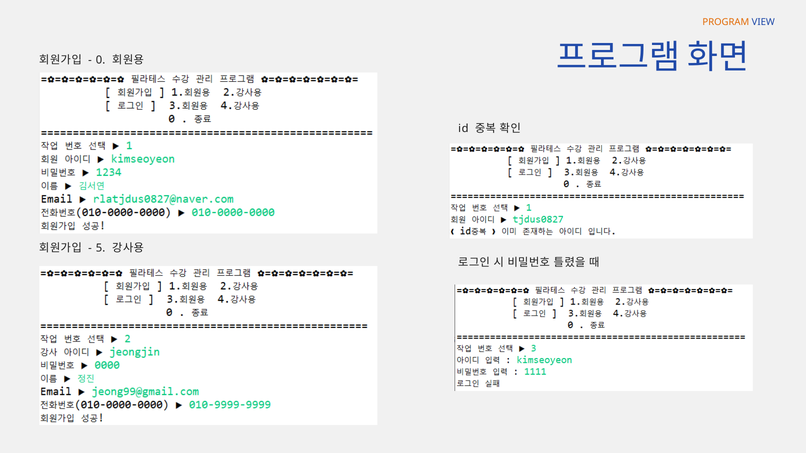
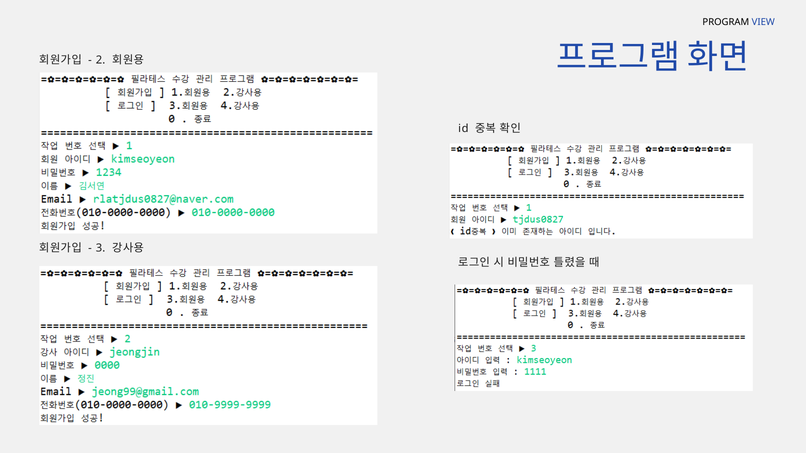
PROGRAM colour: orange -> black
0: 0 -> 2
5: 5 -> 3
